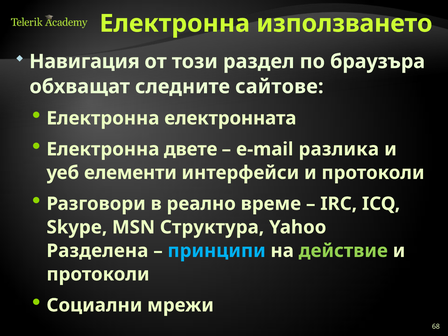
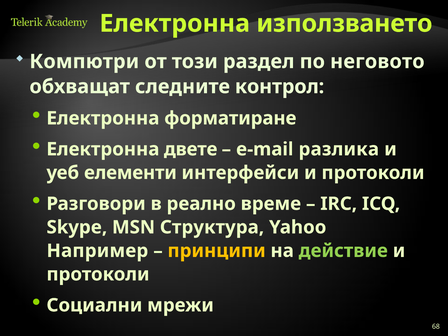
Навигация: Навигация -> Компютри
браузъра: браузъра -> неговото
сайтове: сайтове -> контрол
електронната: електронната -> форматиране
Разделена: Разделена -> Например
принципи colour: light blue -> yellow
